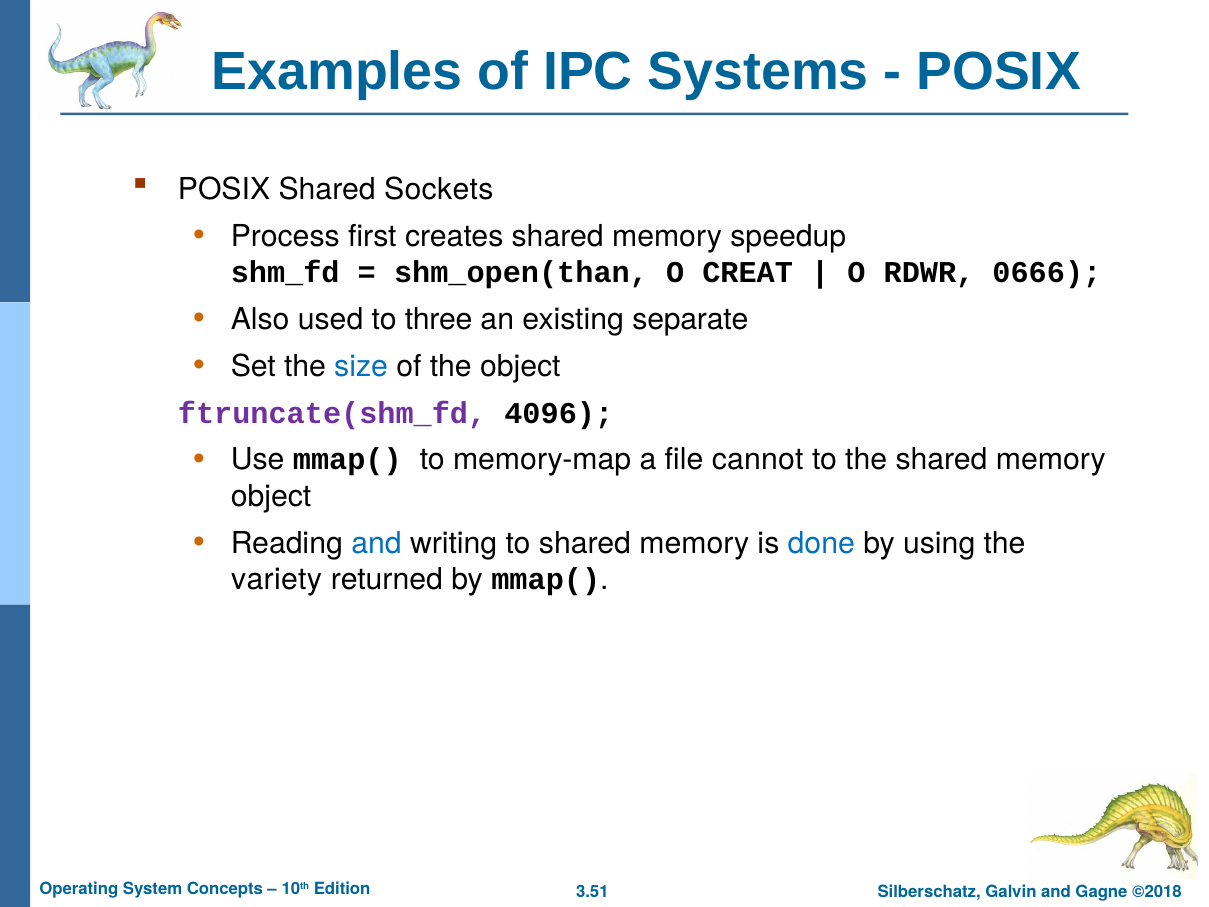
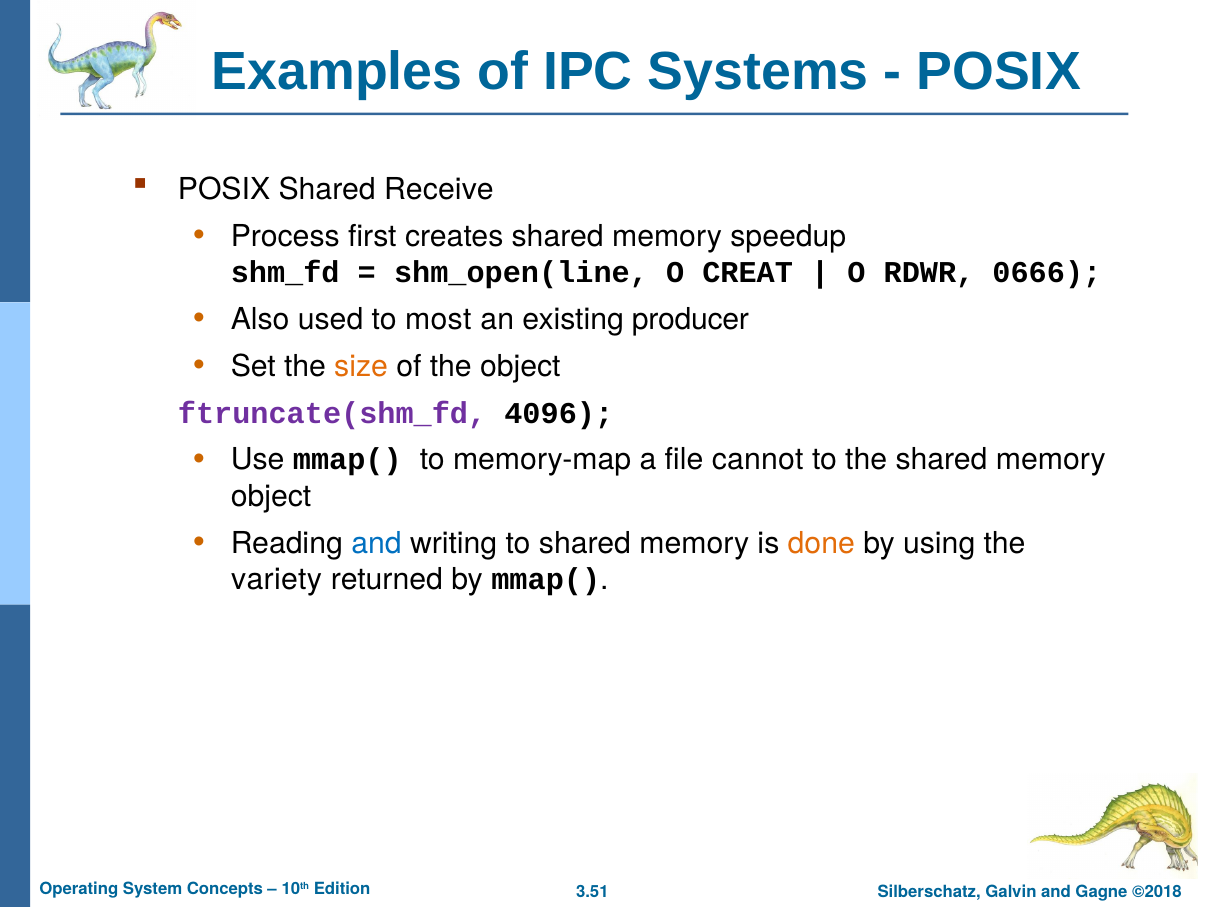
Sockets: Sockets -> Receive
shm_open(than: shm_open(than -> shm_open(line
three: three -> most
separate: separate -> producer
size colour: blue -> orange
done colour: blue -> orange
